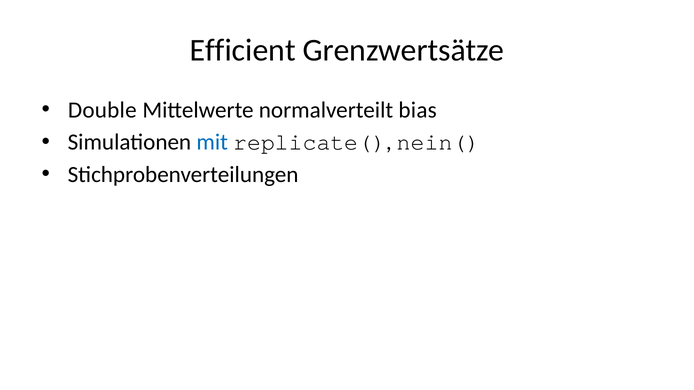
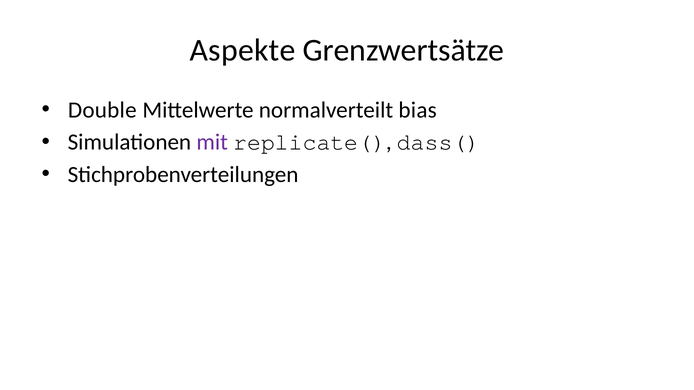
Efficient: Efficient -> Aspekte
mit colour: blue -> purple
nein(: nein( -> dass(
